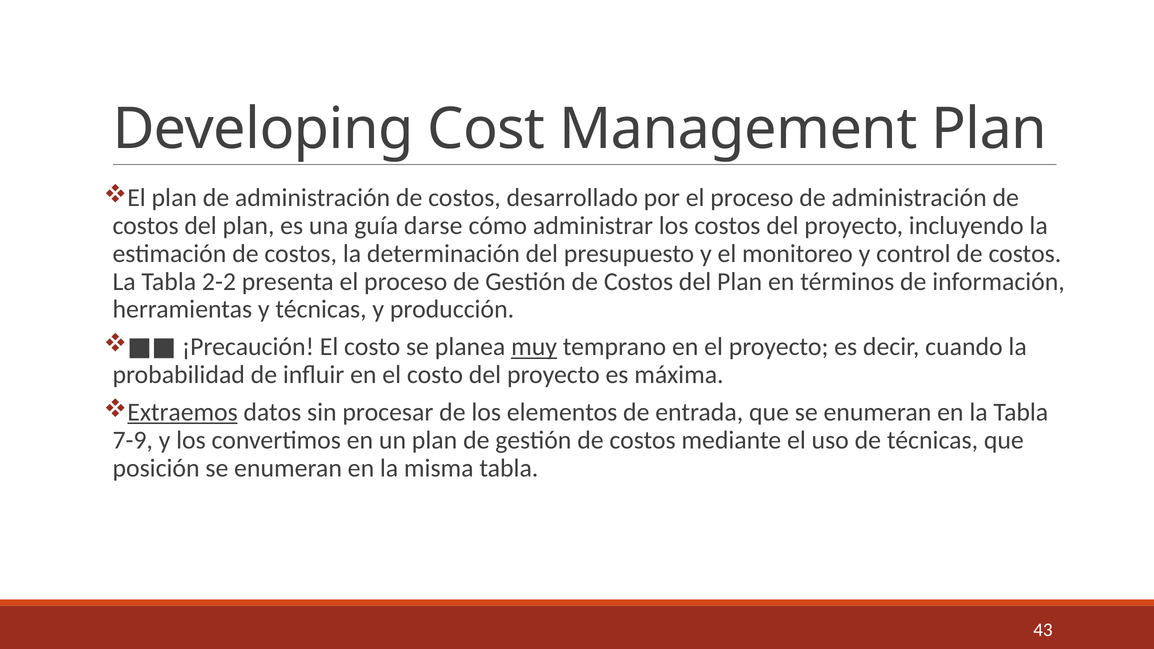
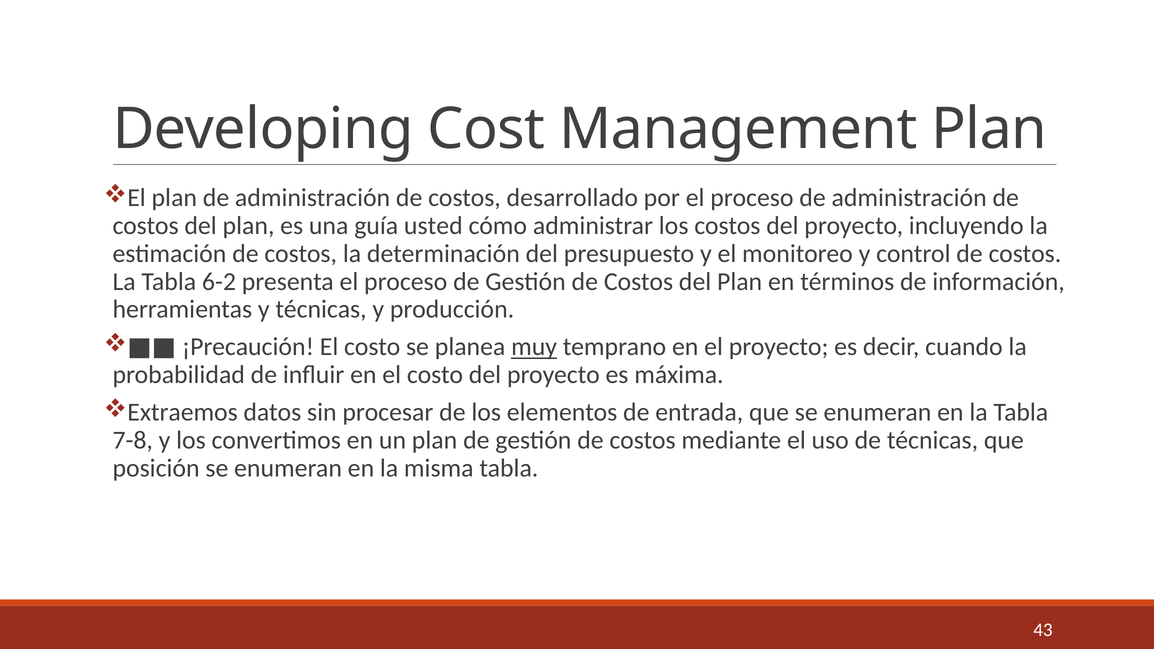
darse: darse -> usted
2-2: 2-2 -> 6-2
Extraemos underline: present -> none
7-9: 7-9 -> 7-8
